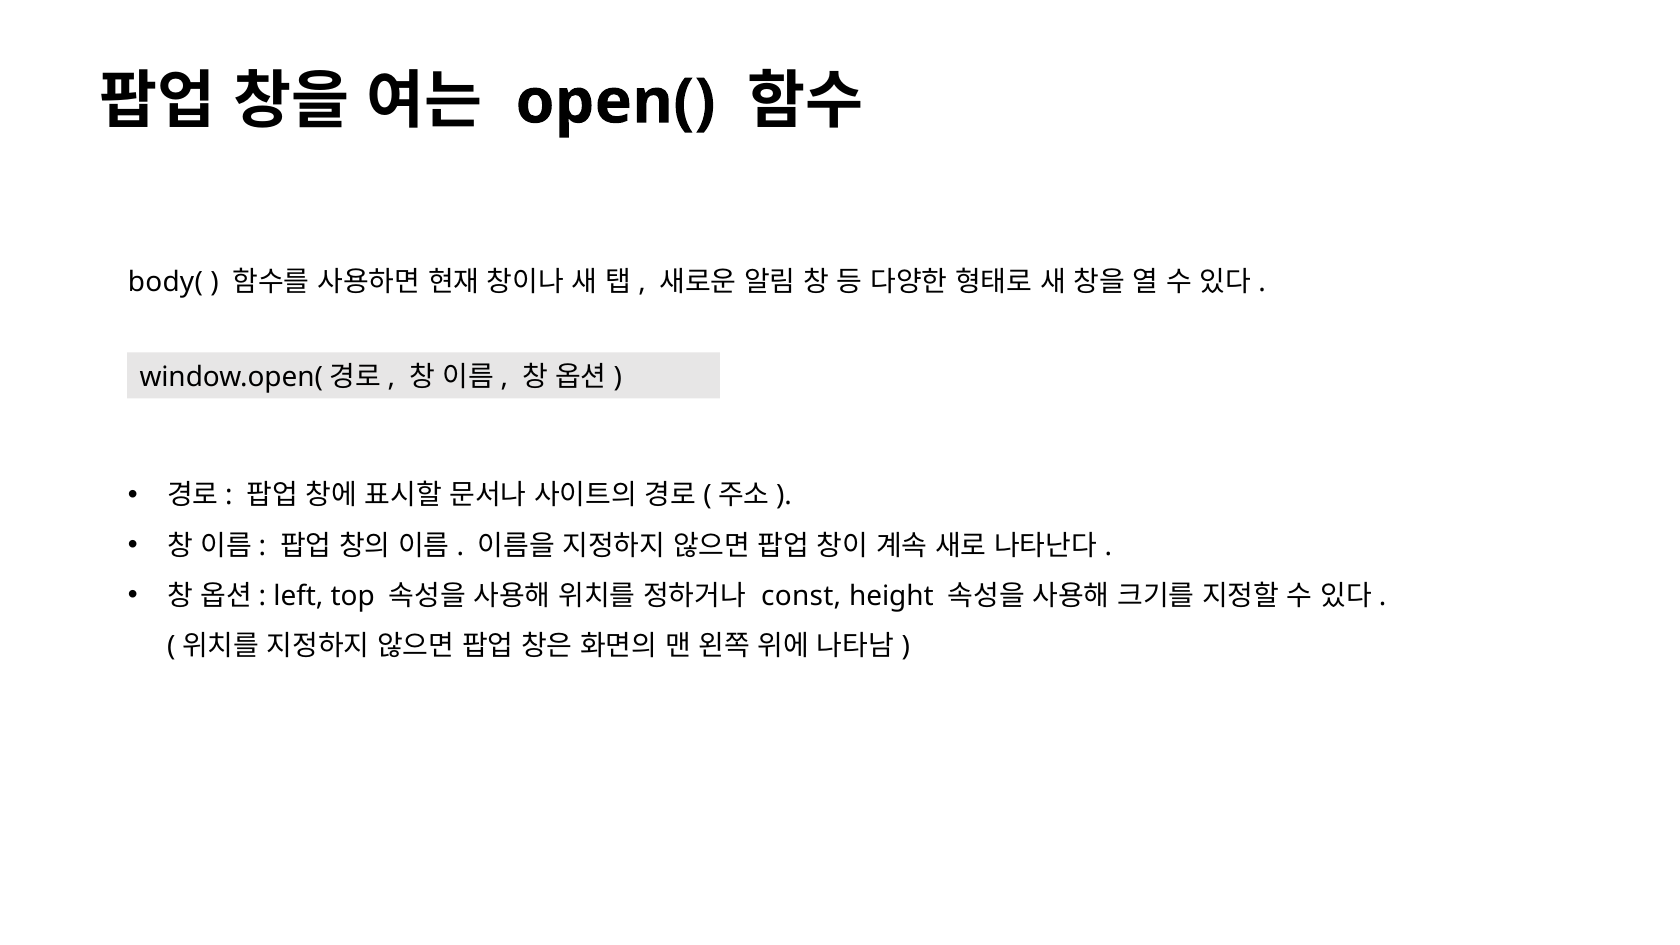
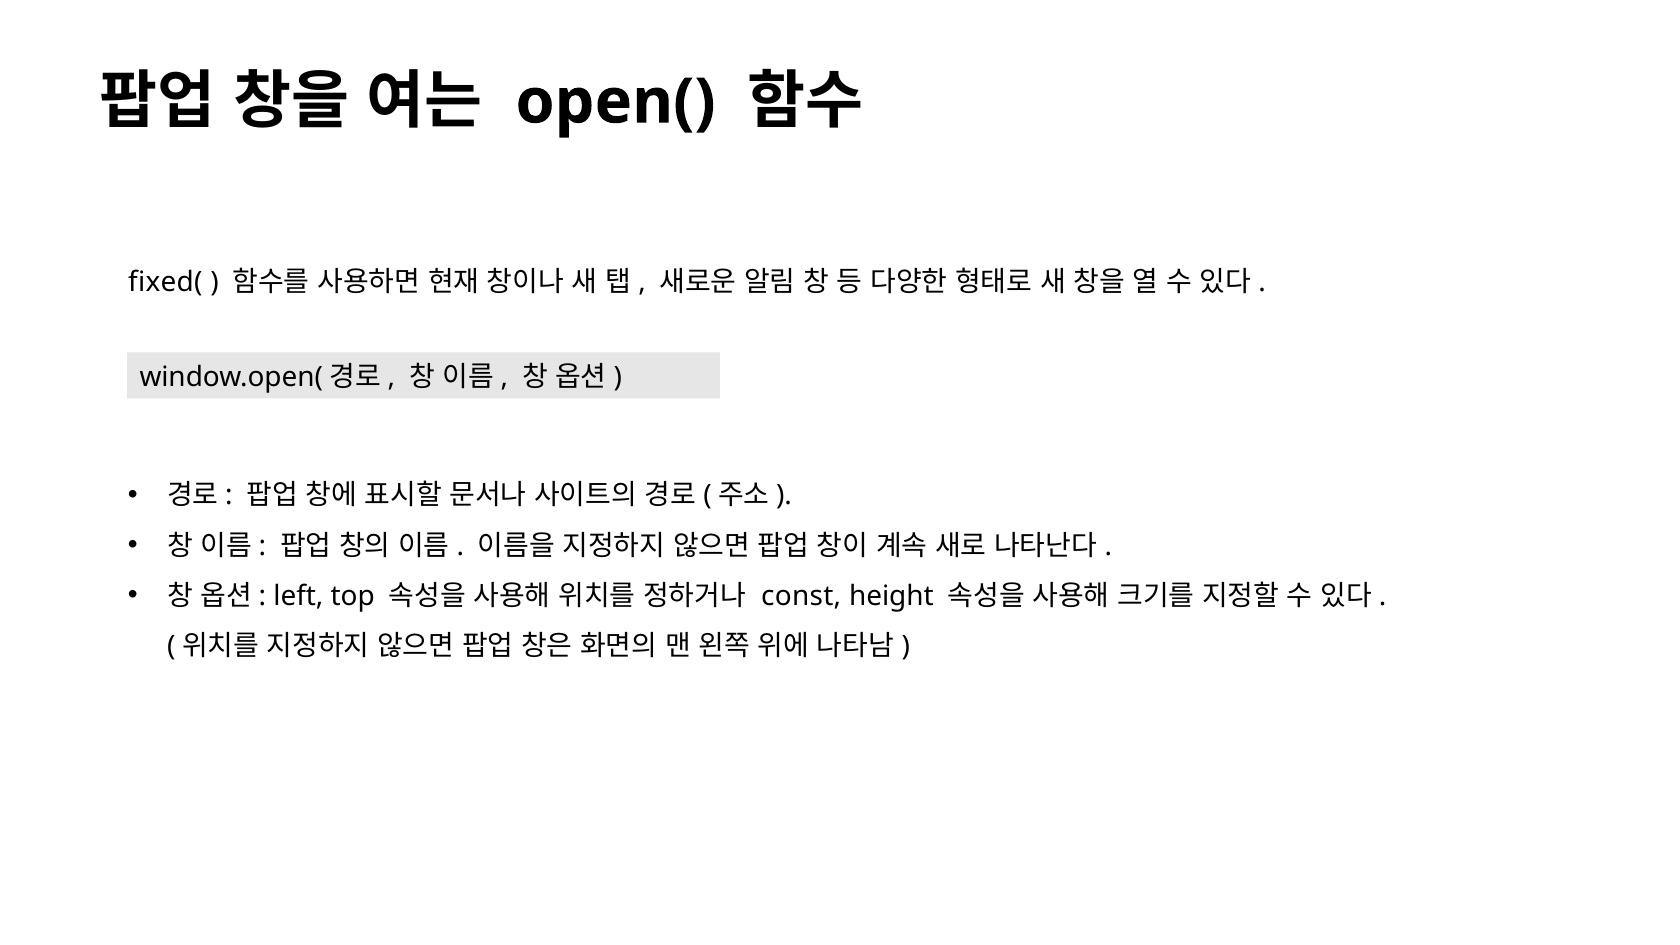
body(: body( -> fixed(
